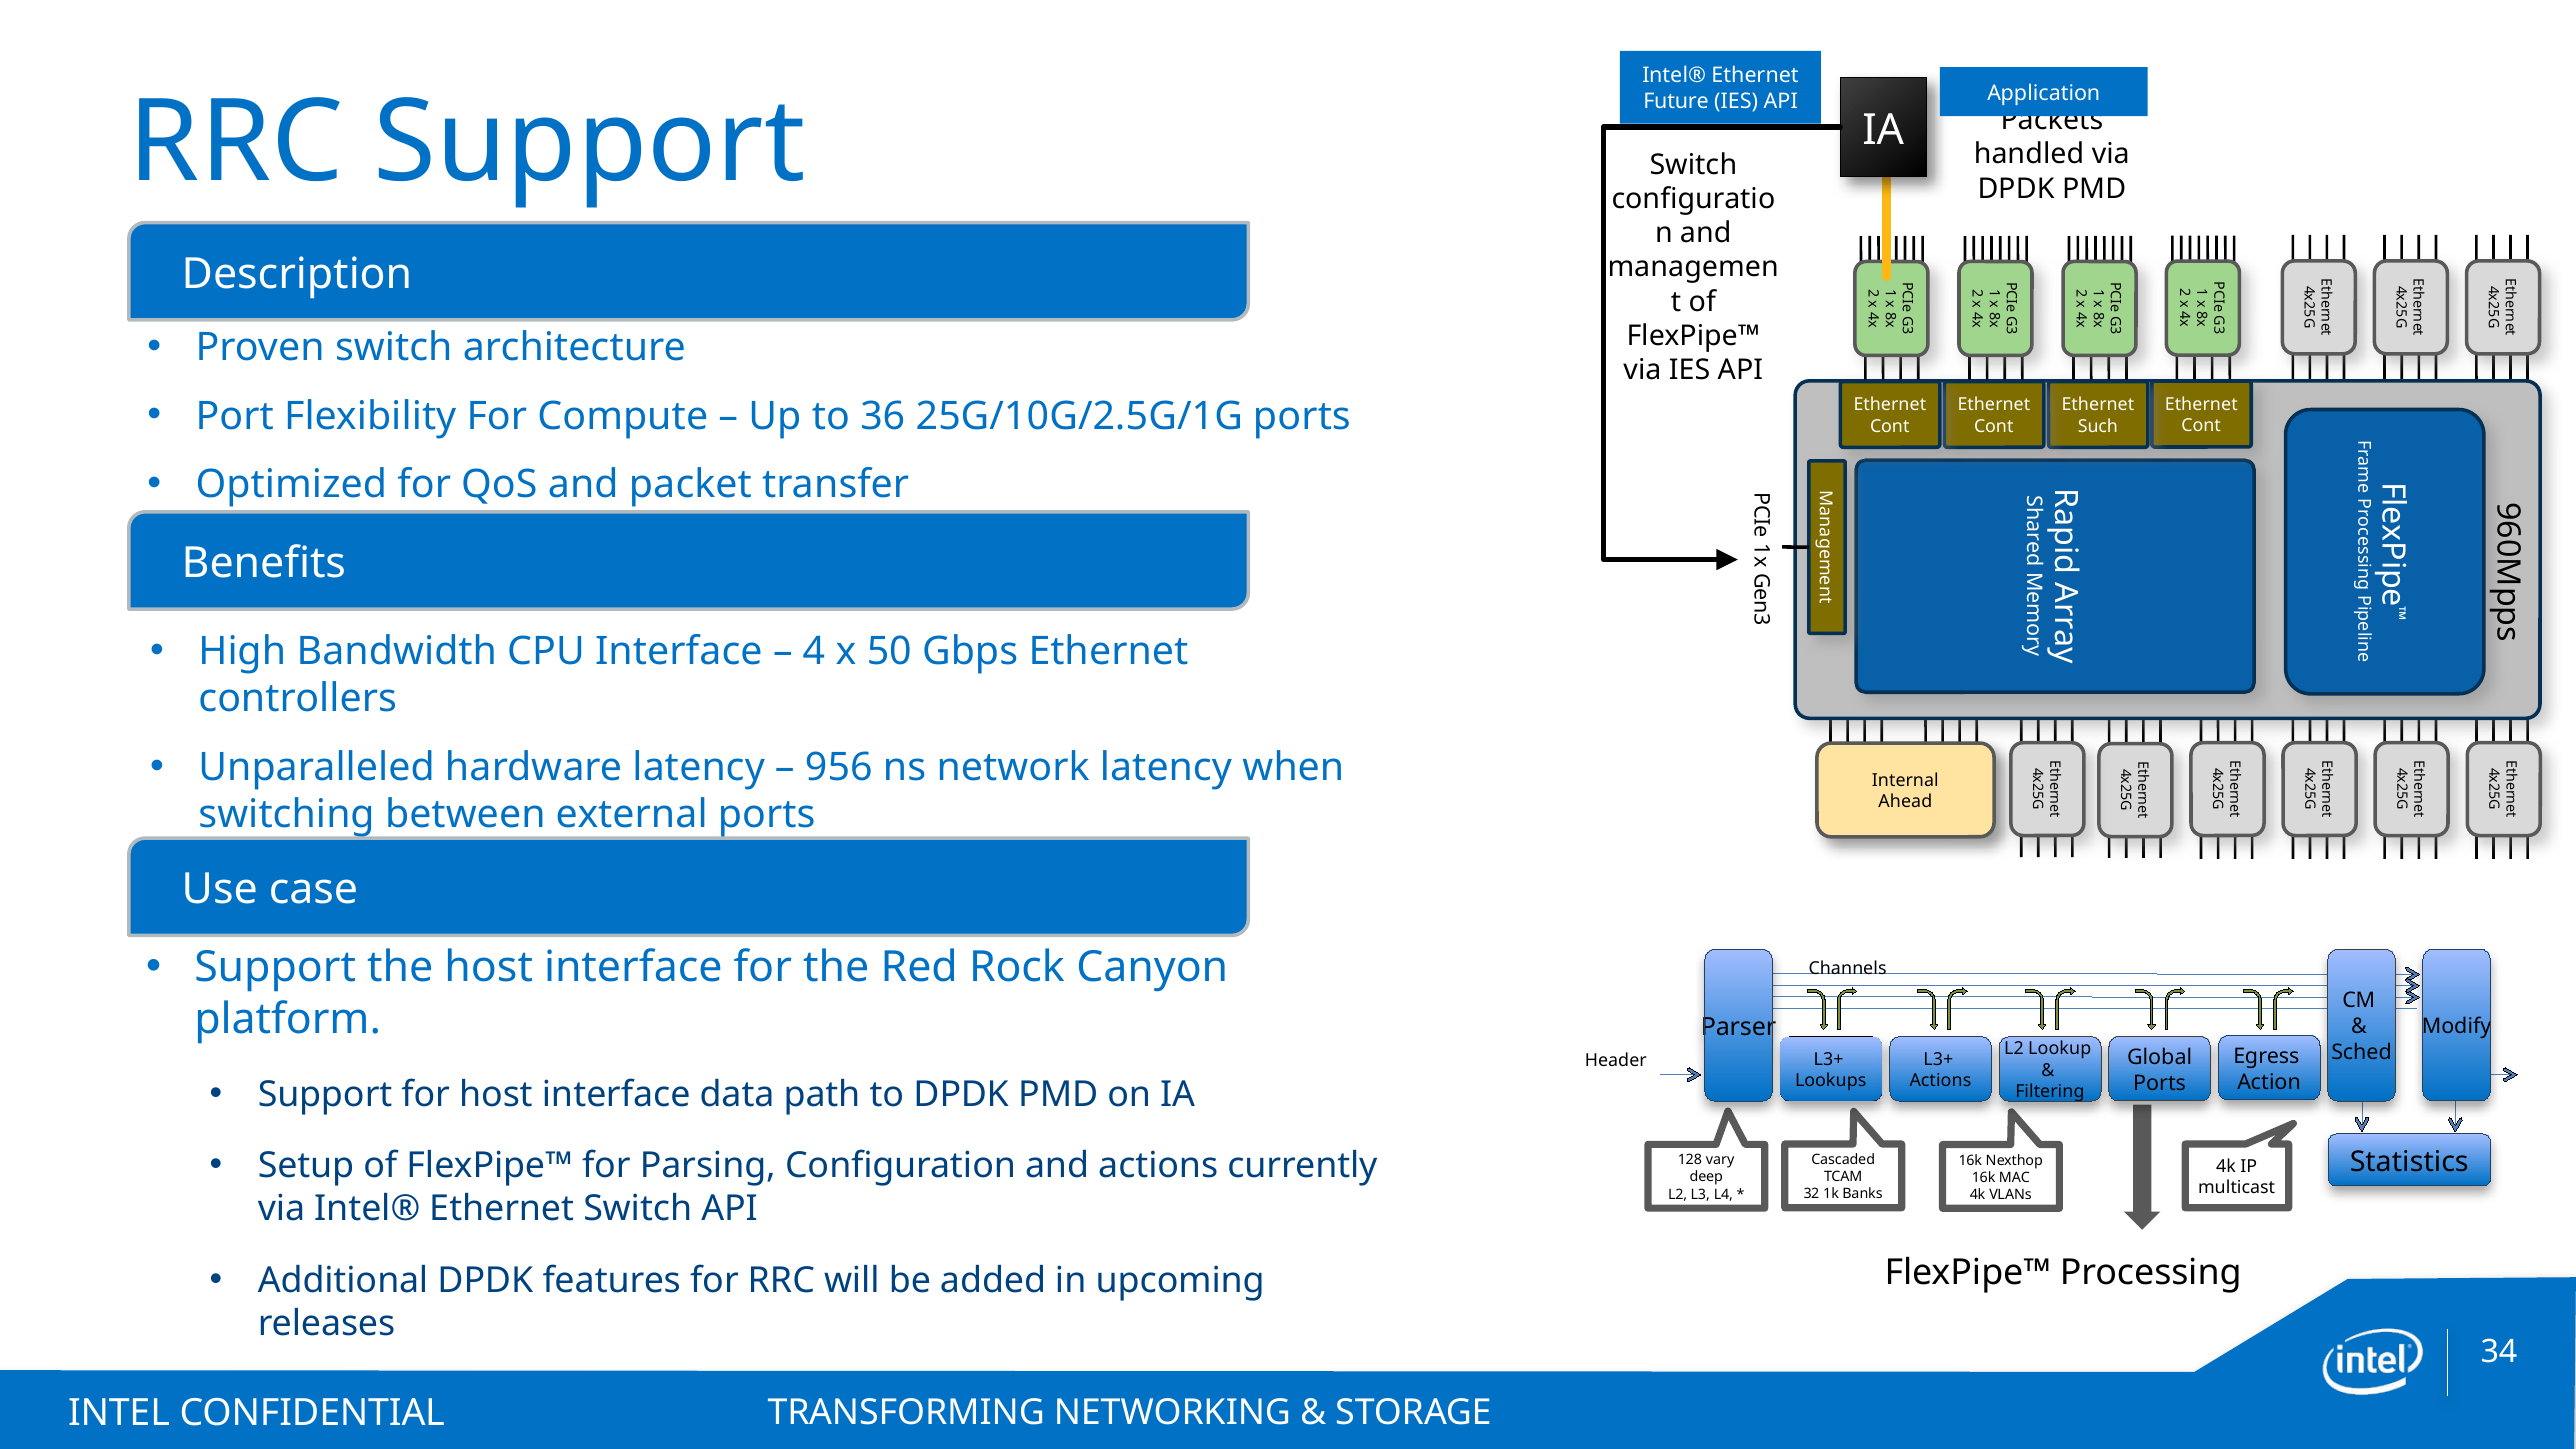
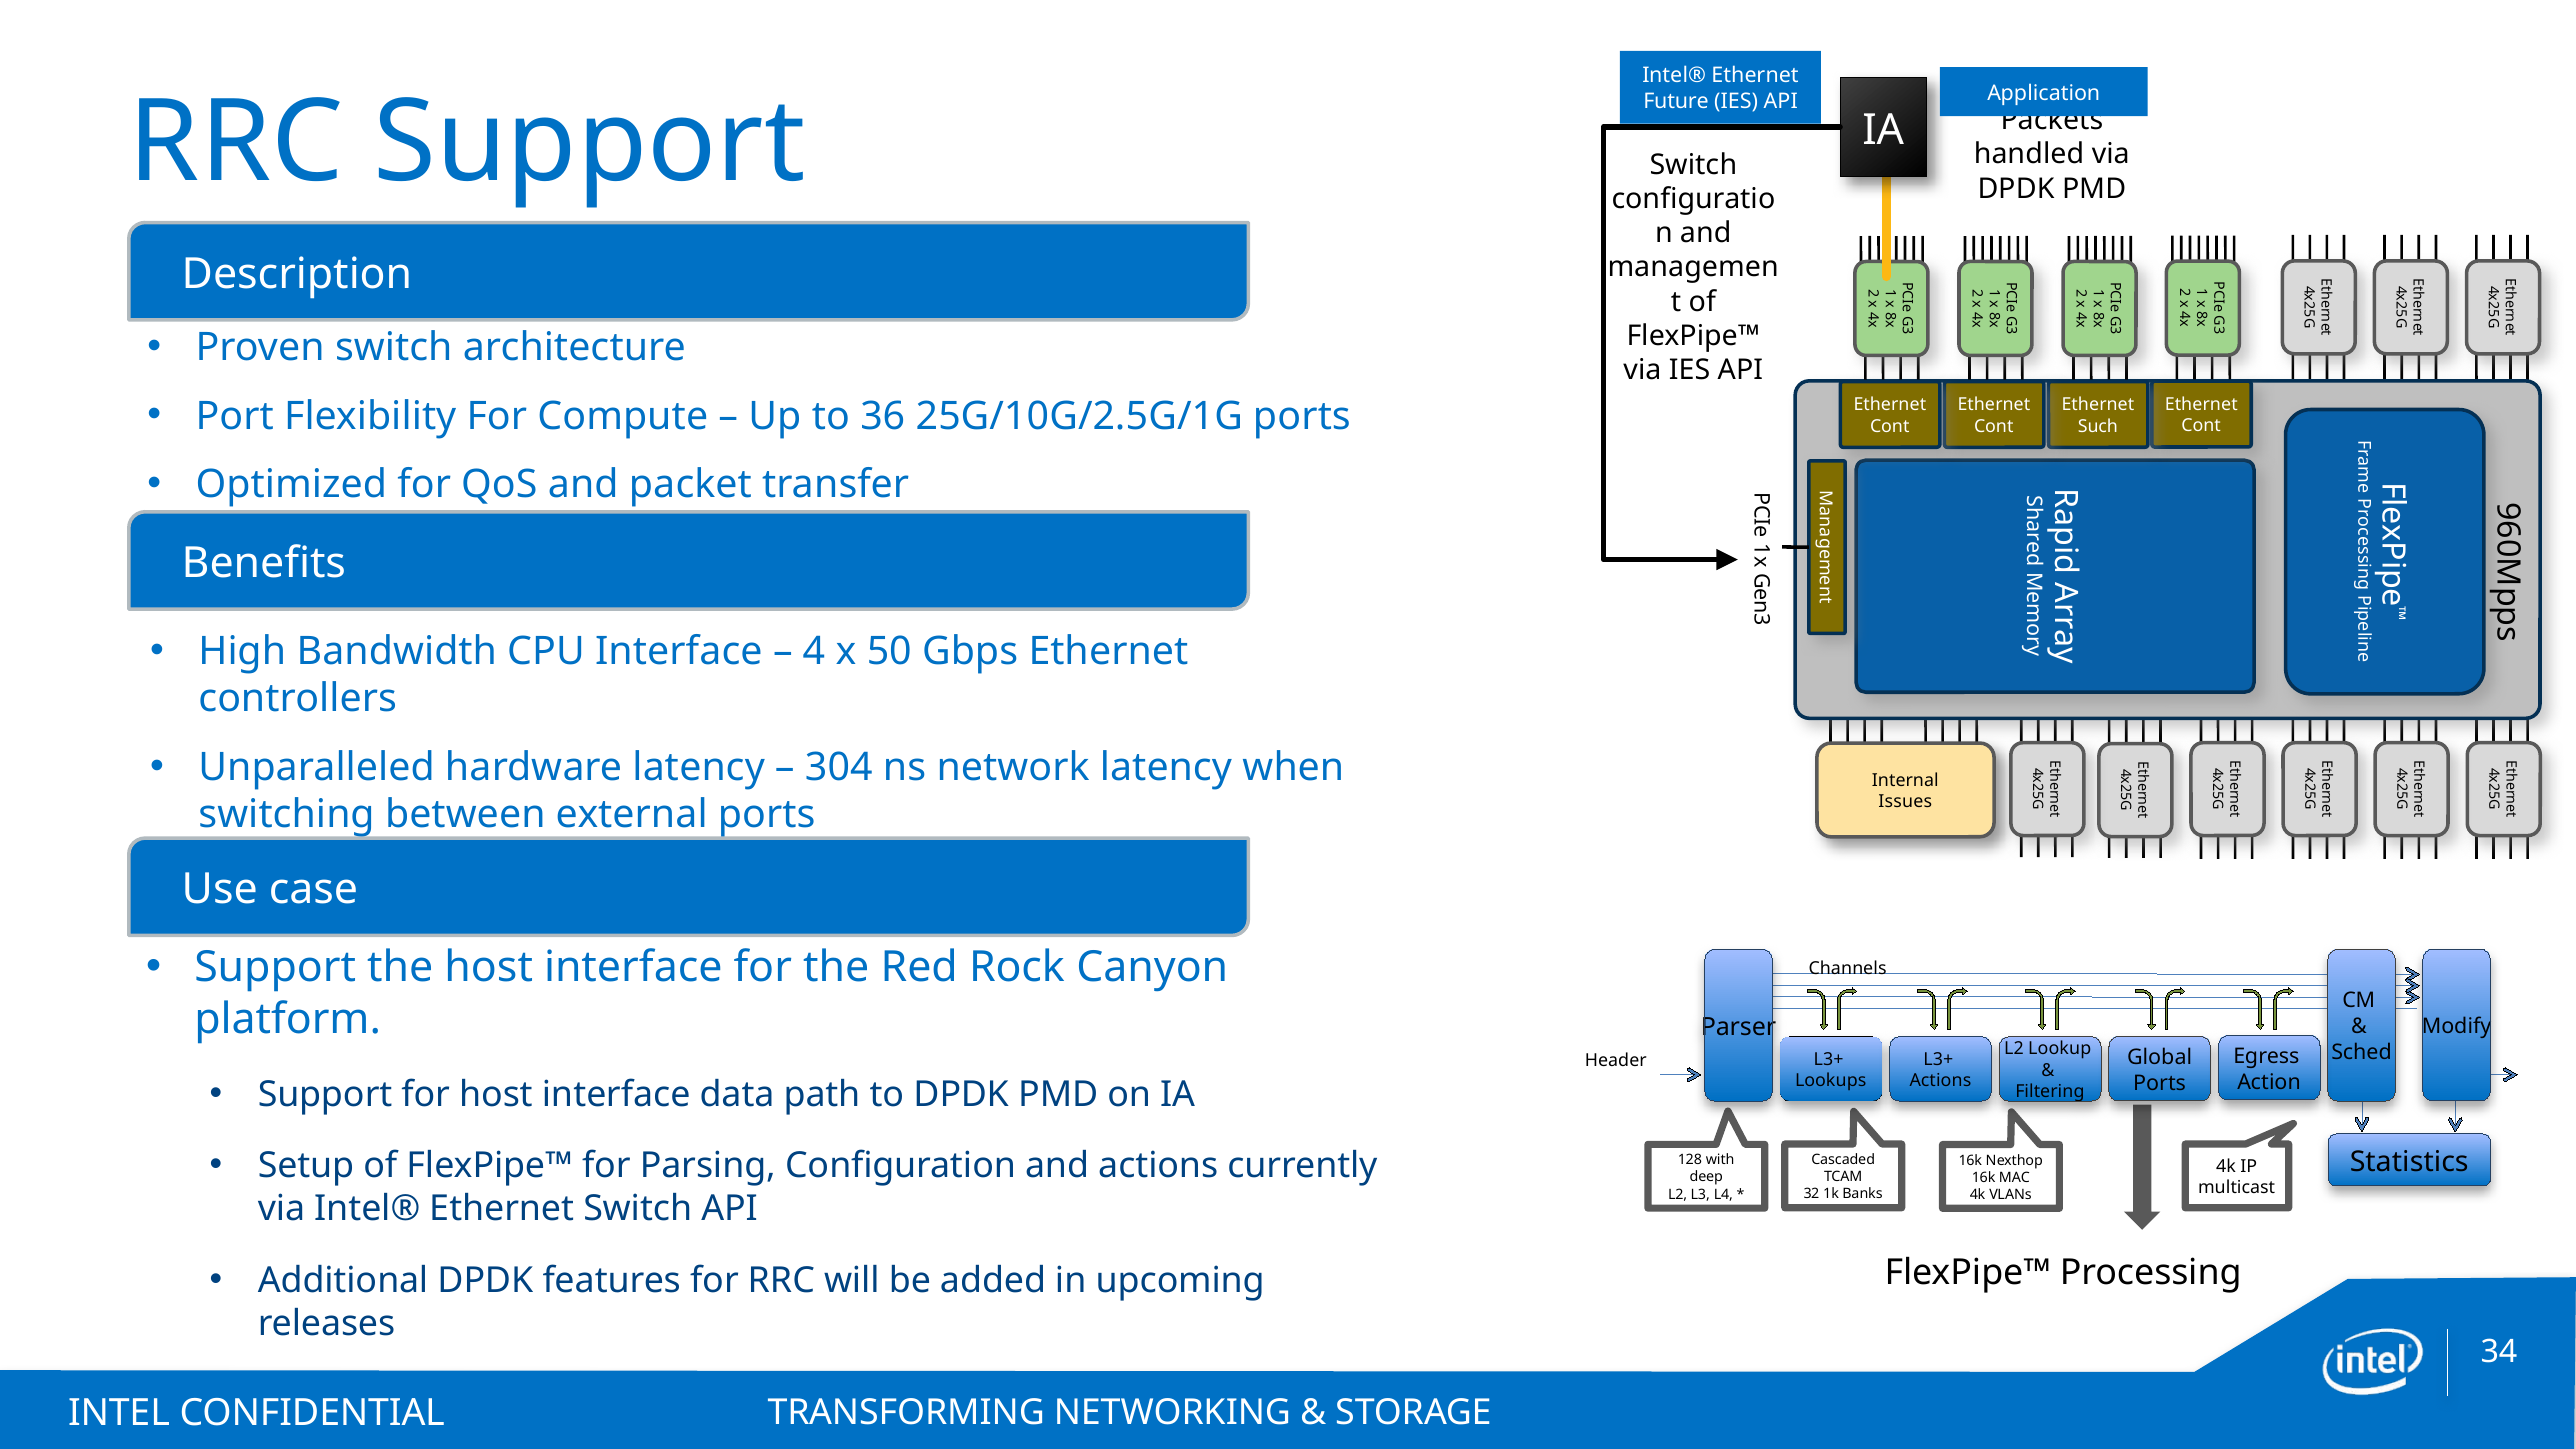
956: 956 -> 304
Ahead: Ahead -> Issues
vary: vary -> with
